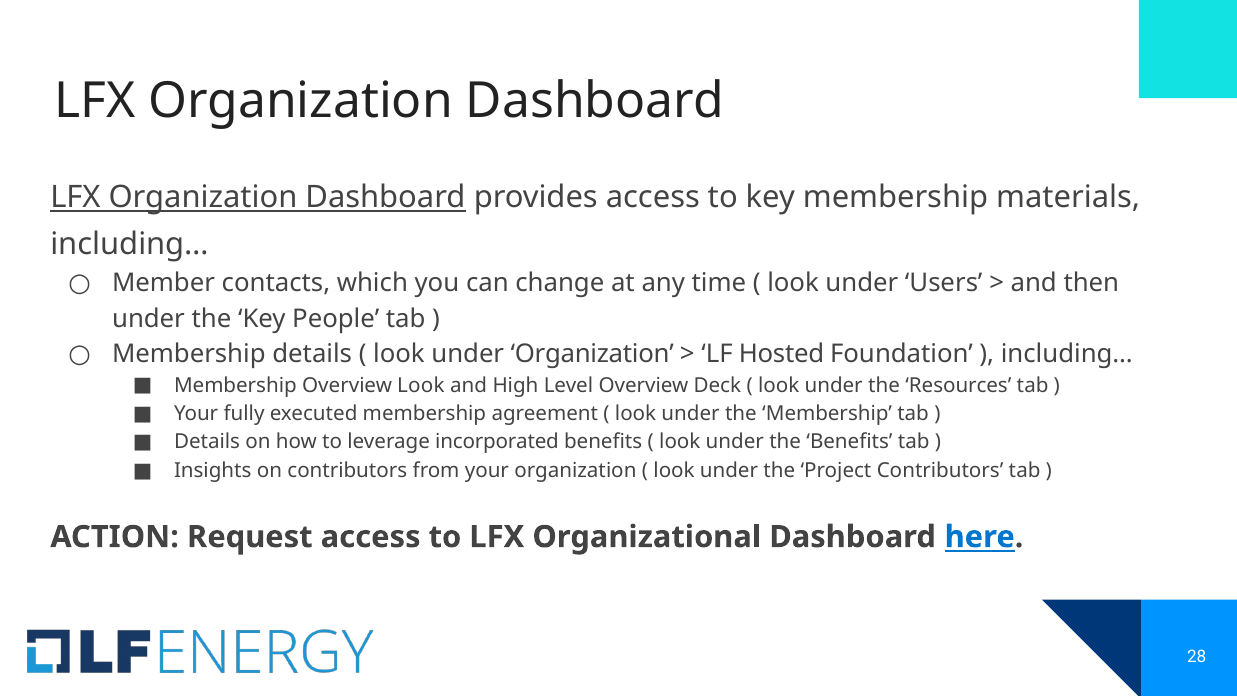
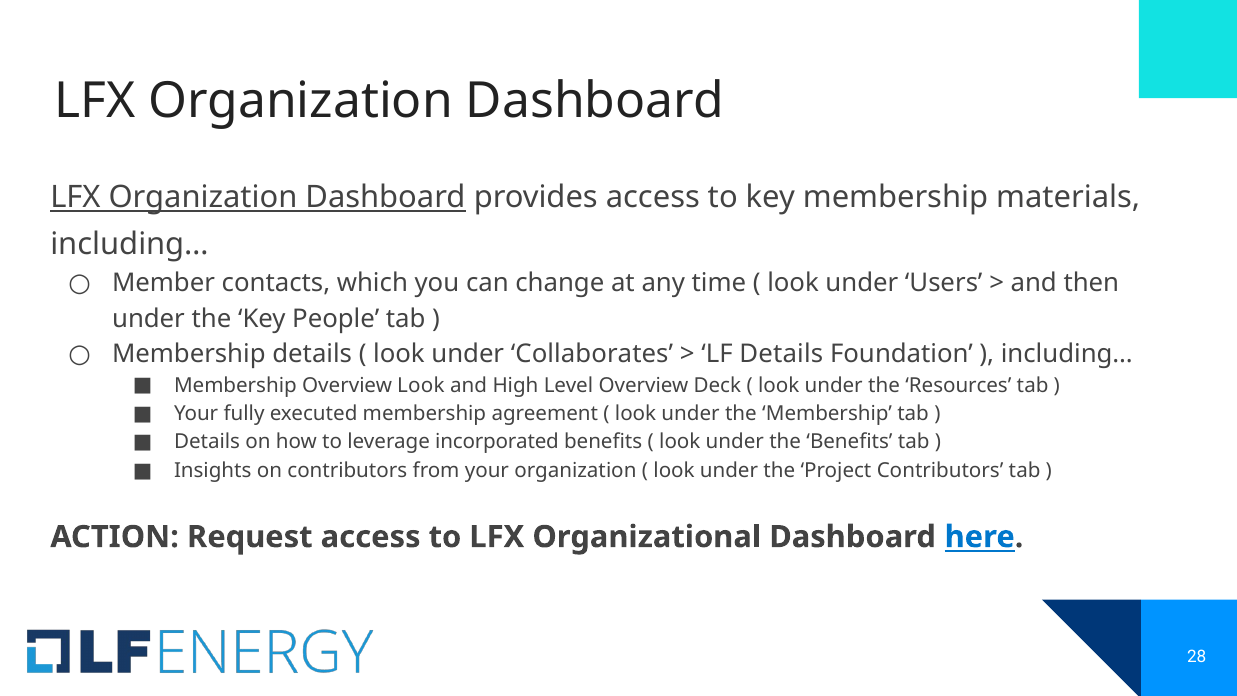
under Organization: Organization -> Collaborates
LF Hosted: Hosted -> Details
